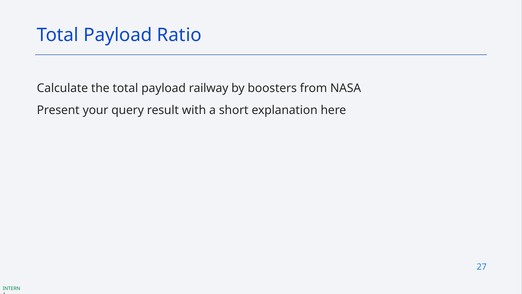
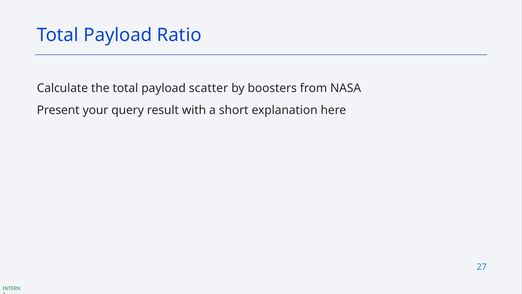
railway: railway -> scatter
